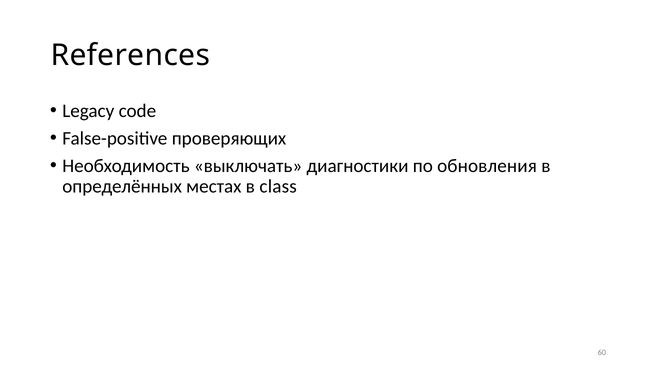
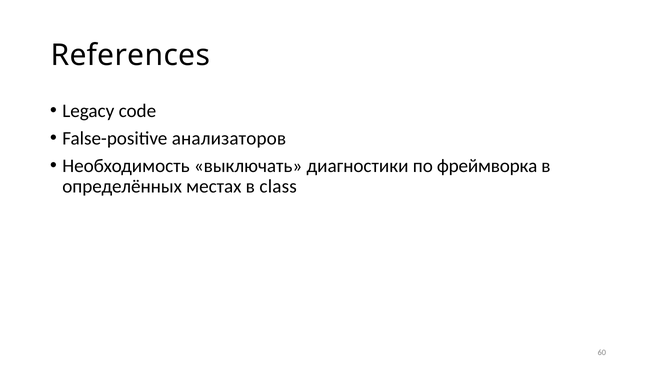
проверяющих: проверяющих -> анализаторов
обновления: обновления -> фреймворка
